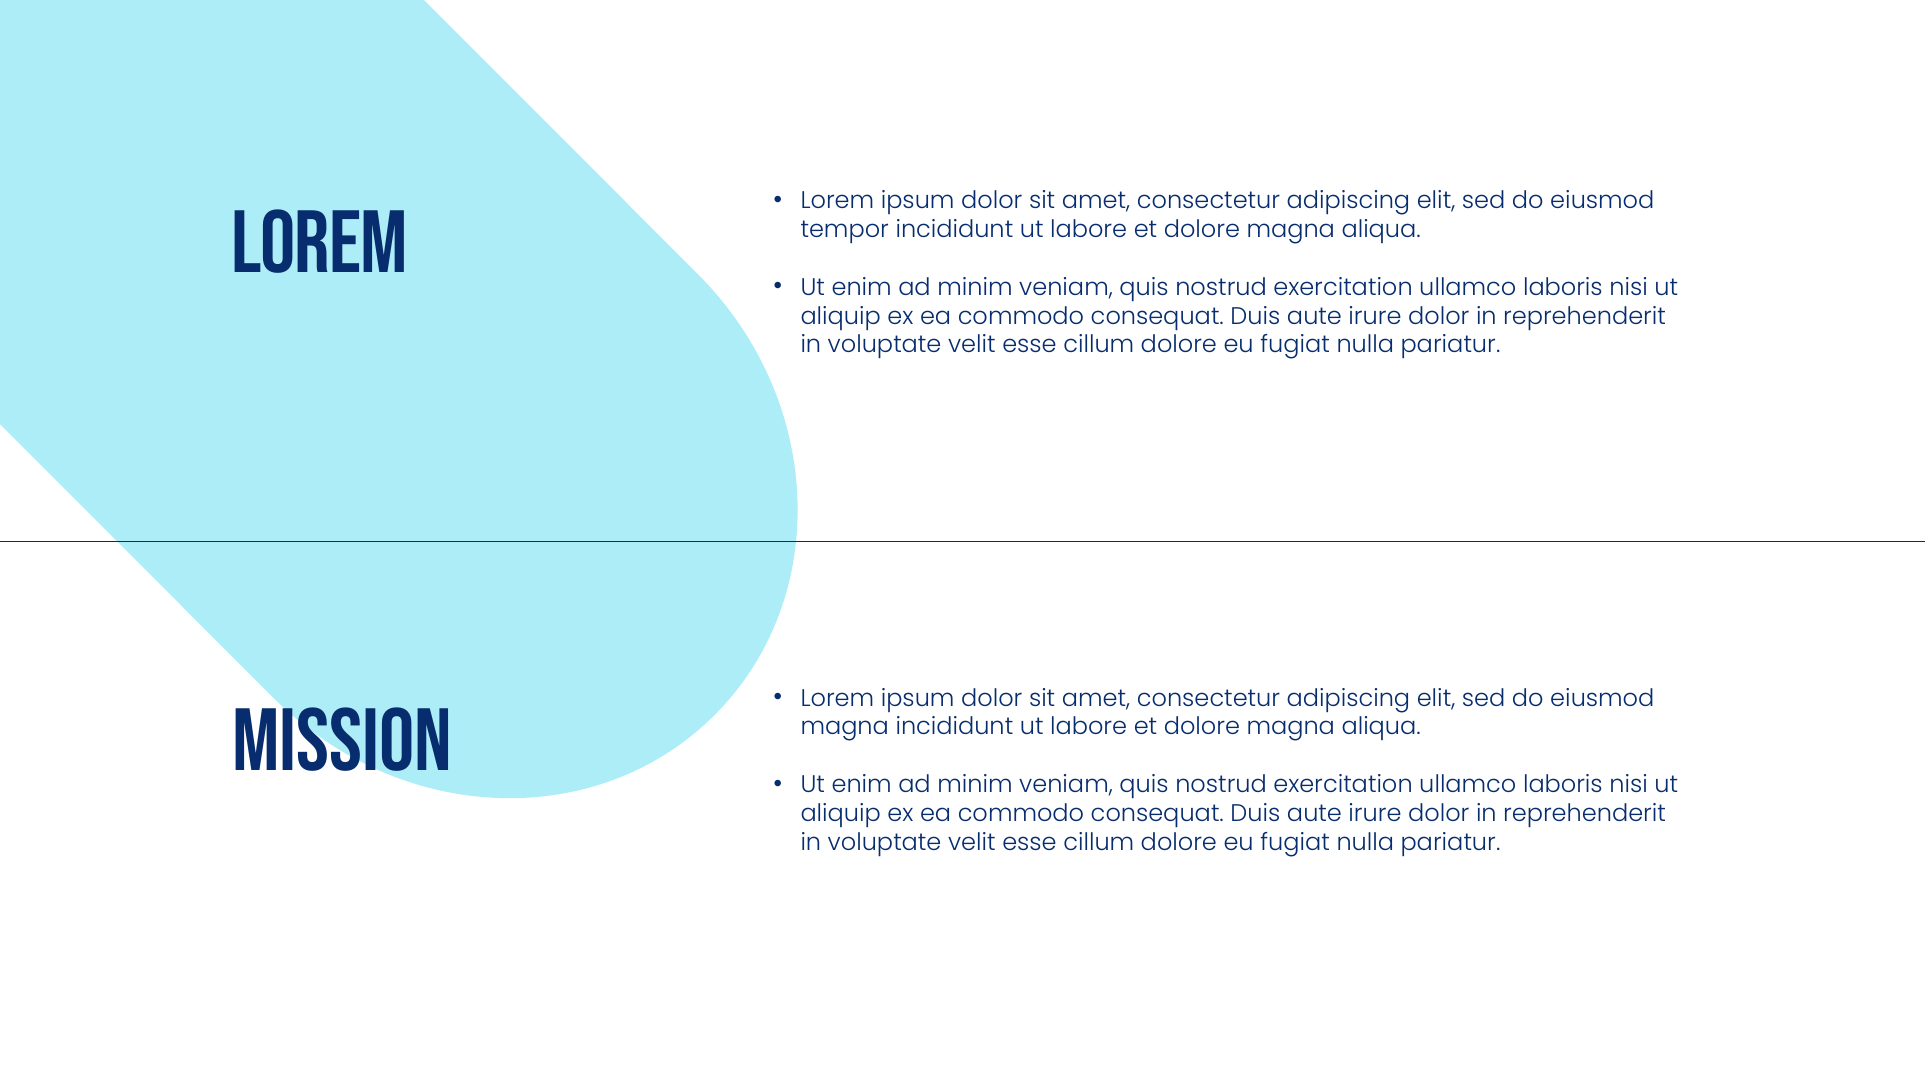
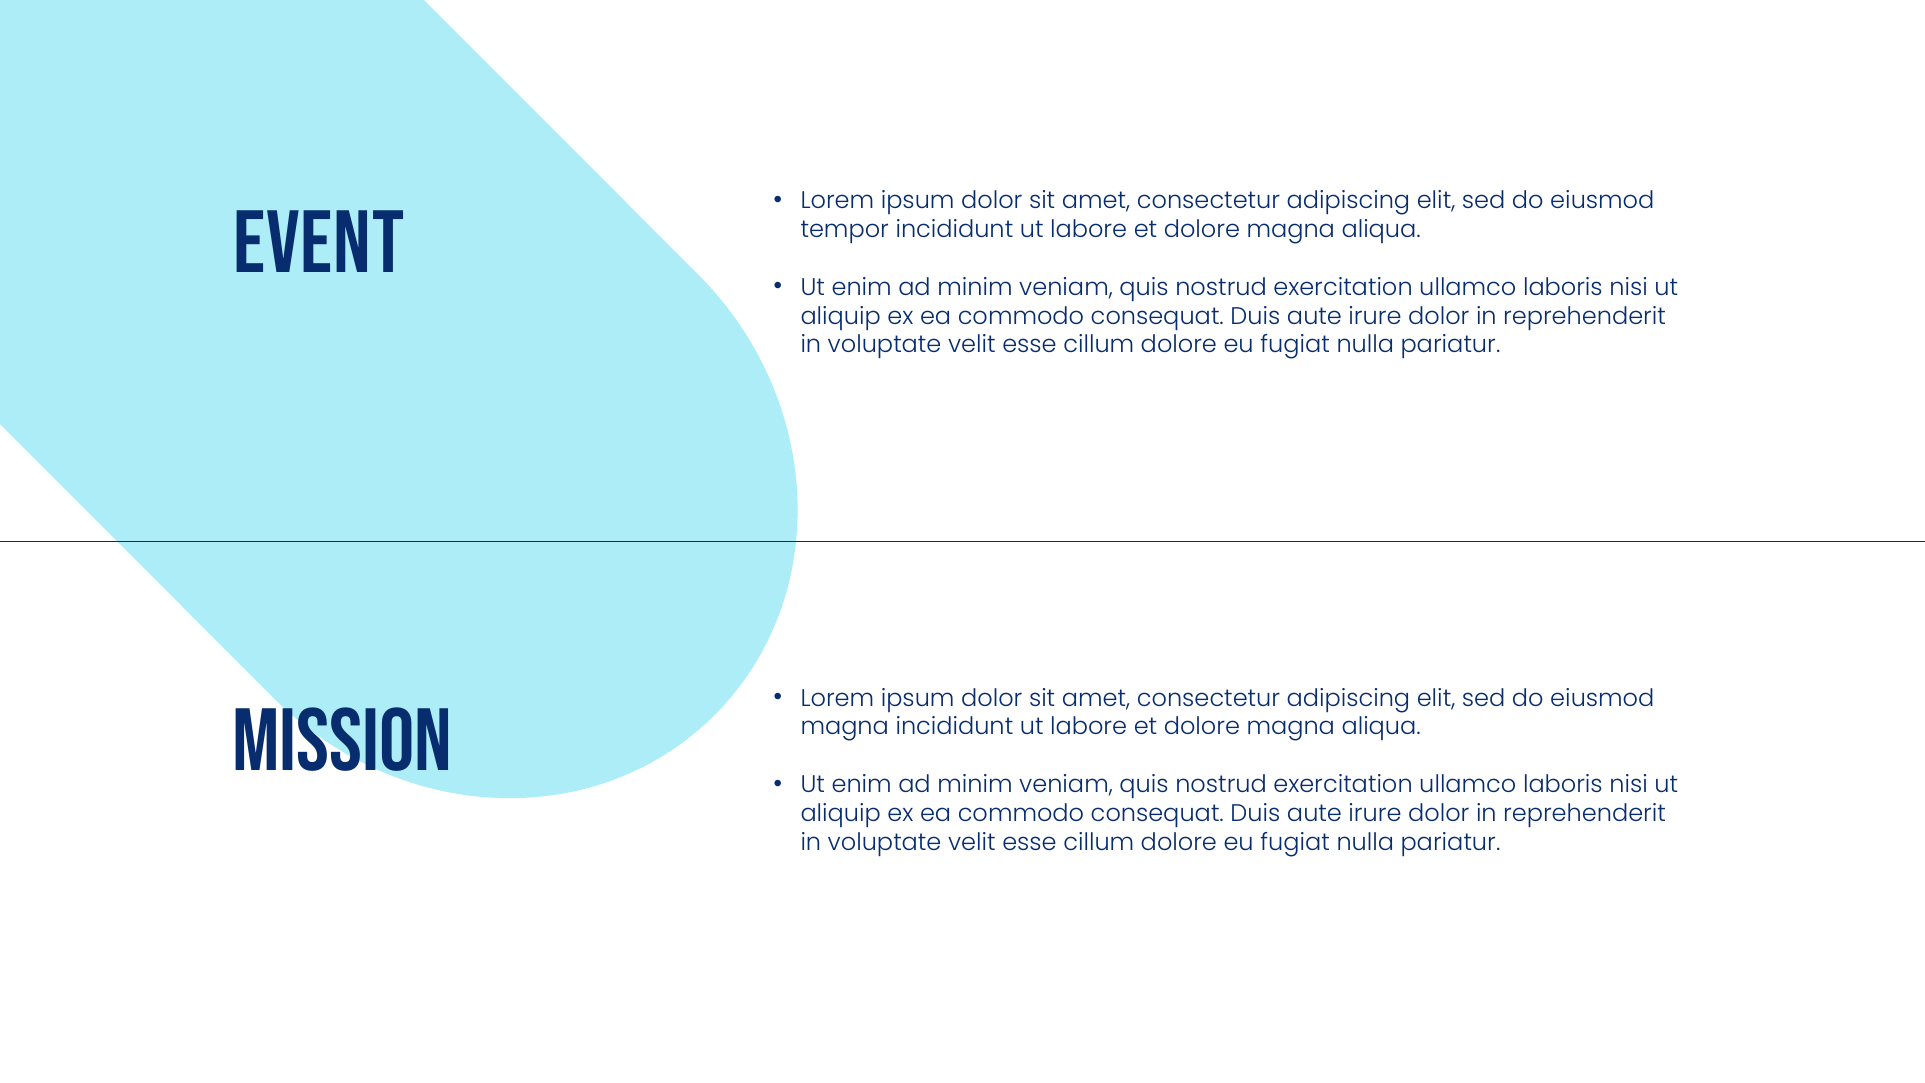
Lorem at (320, 244): Lorem -> Event
